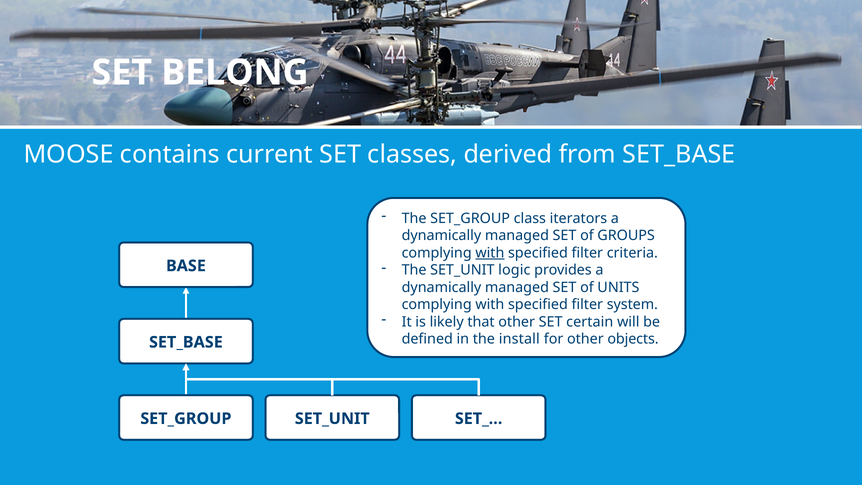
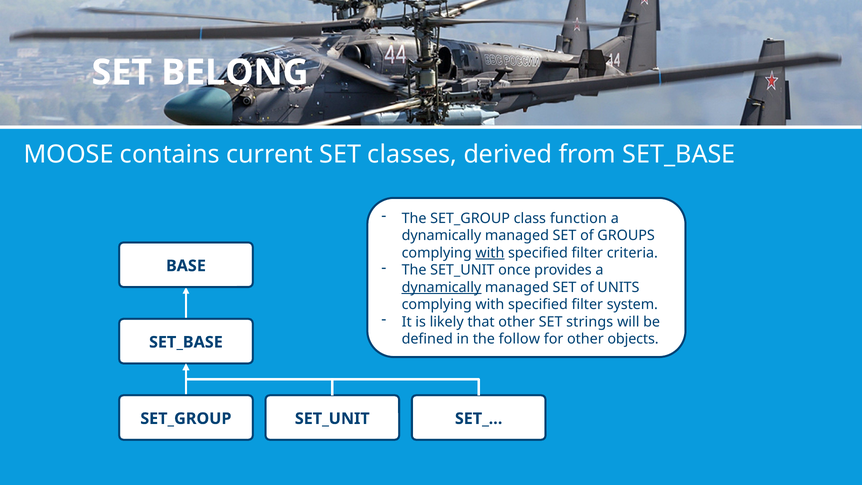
iterators: iterators -> function
logic: logic -> once
dynamically at (441, 287) underline: none -> present
certain: certain -> strings
install: install -> follow
